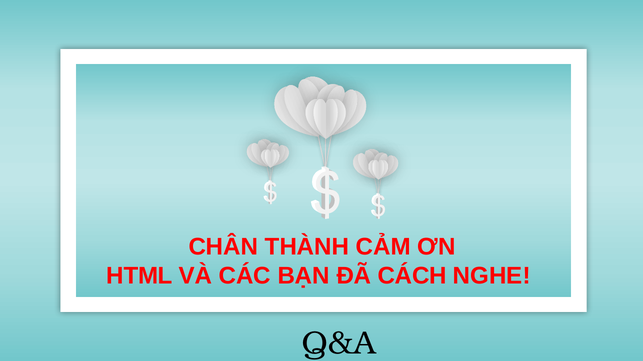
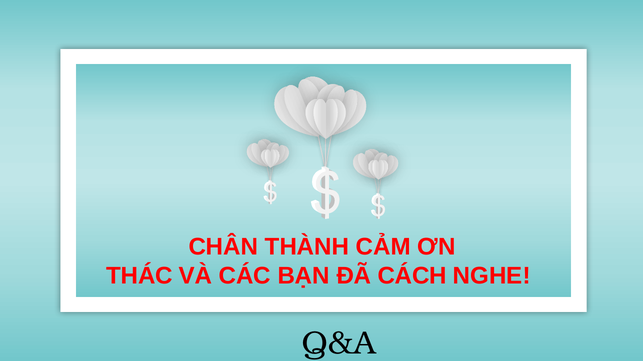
HTML: HTML -> THÁC
